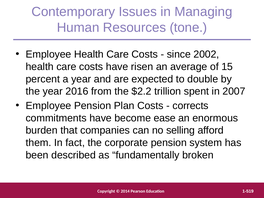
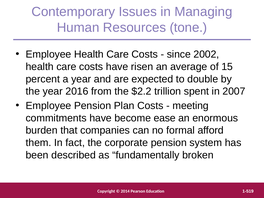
corrects: corrects -> meeting
selling: selling -> formal
